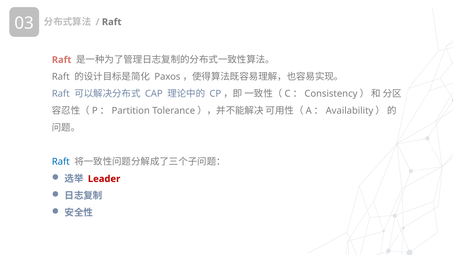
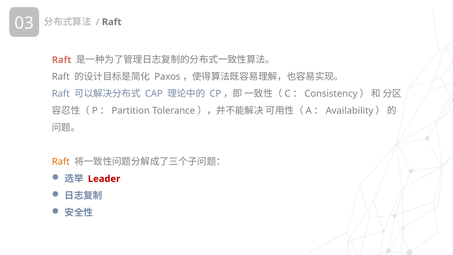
Raft at (61, 162) colour: blue -> orange
